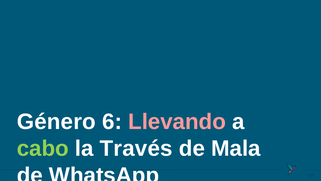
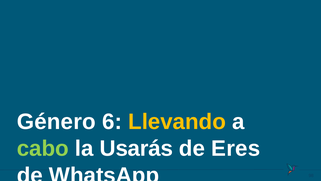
Llevando colour: pink -> yellow
Través: Través -> Usarás
Mala: Mala -> Eres
